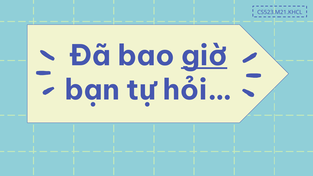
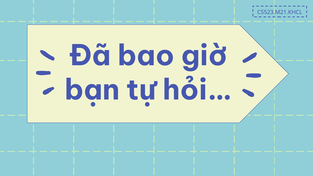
giờ underline: present -> none
